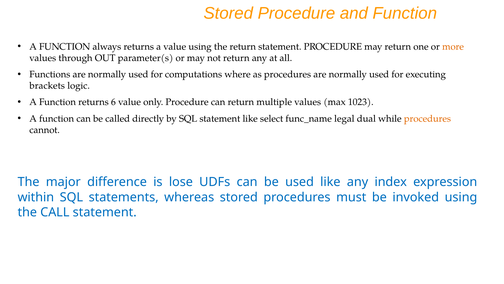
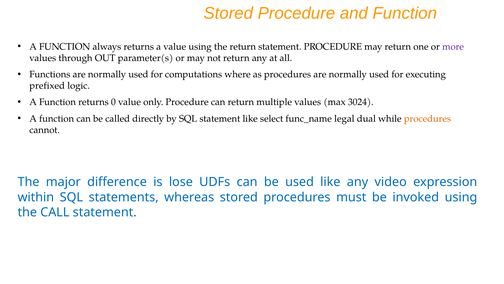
more colour: orange -> purple
brackets: brackets -> prefixed
6: 6 -> 0
1023: 1023 -> 3024
index: index -> video
